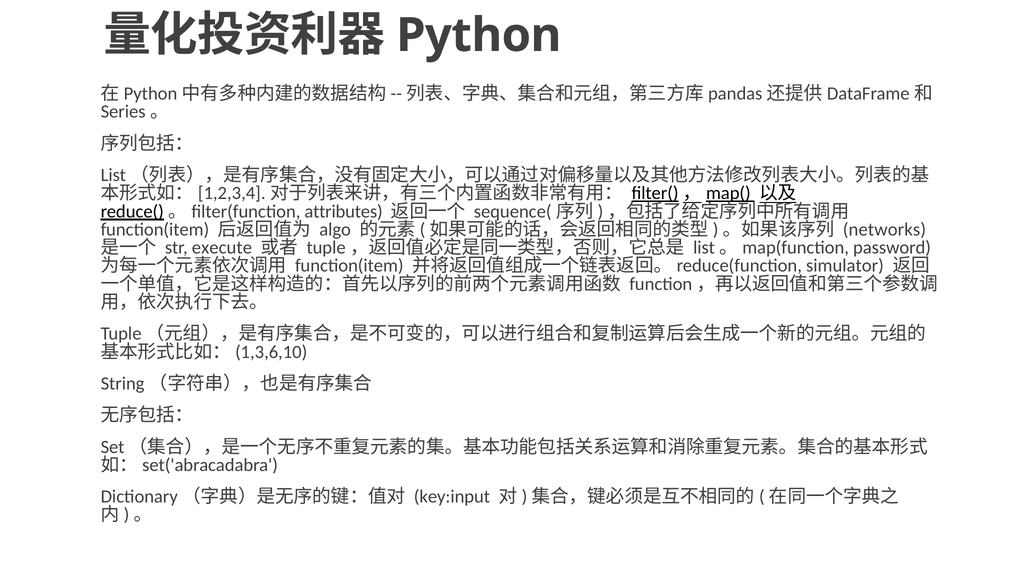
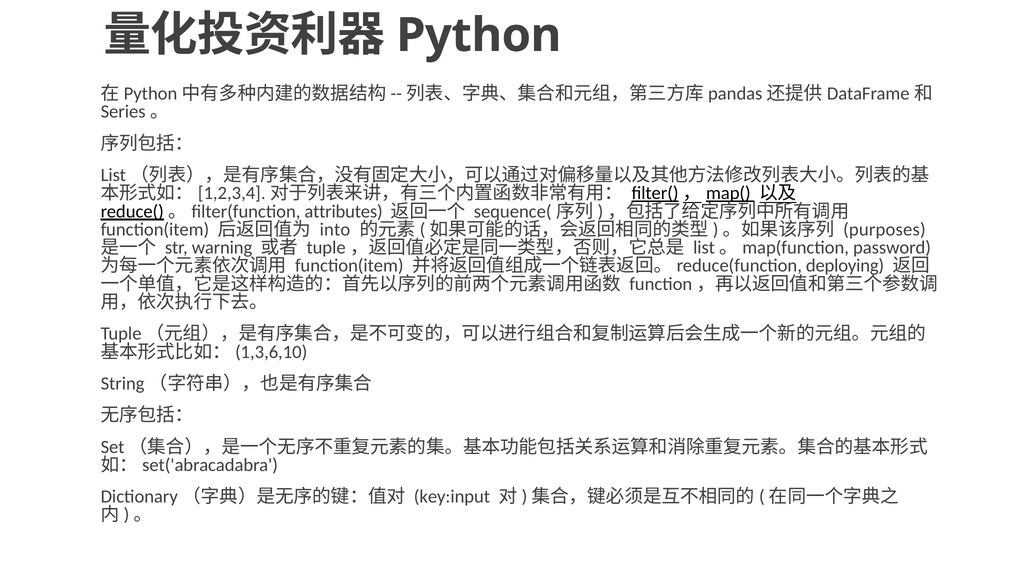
algo: algo -> into
networks: networks -> purposes
execute: execute -> warning
simulator: simulator -> deploying
